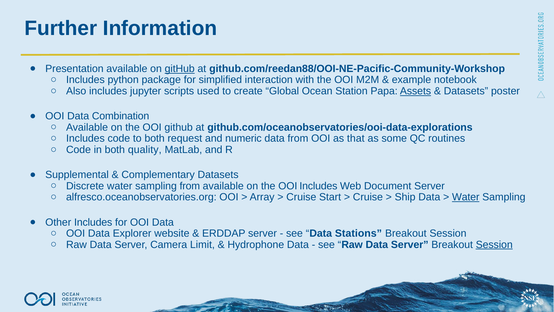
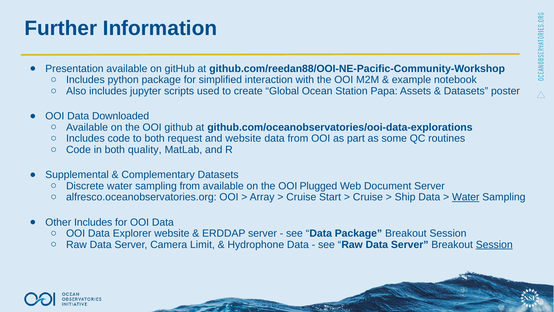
gitHub at (180, 69) underline: present -> none
Assets underline: present -> none
Combination: Combination -> Downloaded
and numeric: numeric -> website
that: that -> part
OOI Includes: Includes -> Plugged
Data Stations: Stations -> Package
